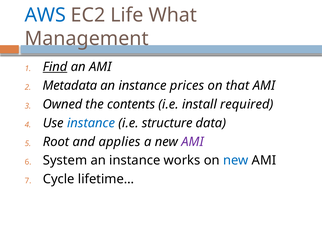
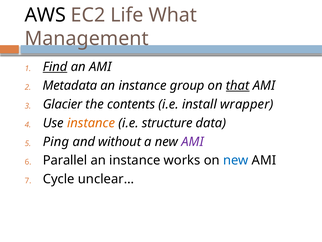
AWS colour: blue -> black
prices: prices -> group
that underline: none -> present
Owned: Owned -> Glacier
required: required -> wrapper
instance at (91, 123) colour: blue -> orange
Root: Root -> Ping
applies: applies -> without
System: System -> Parallel
lifetime…: lifetime… -> unclear…
